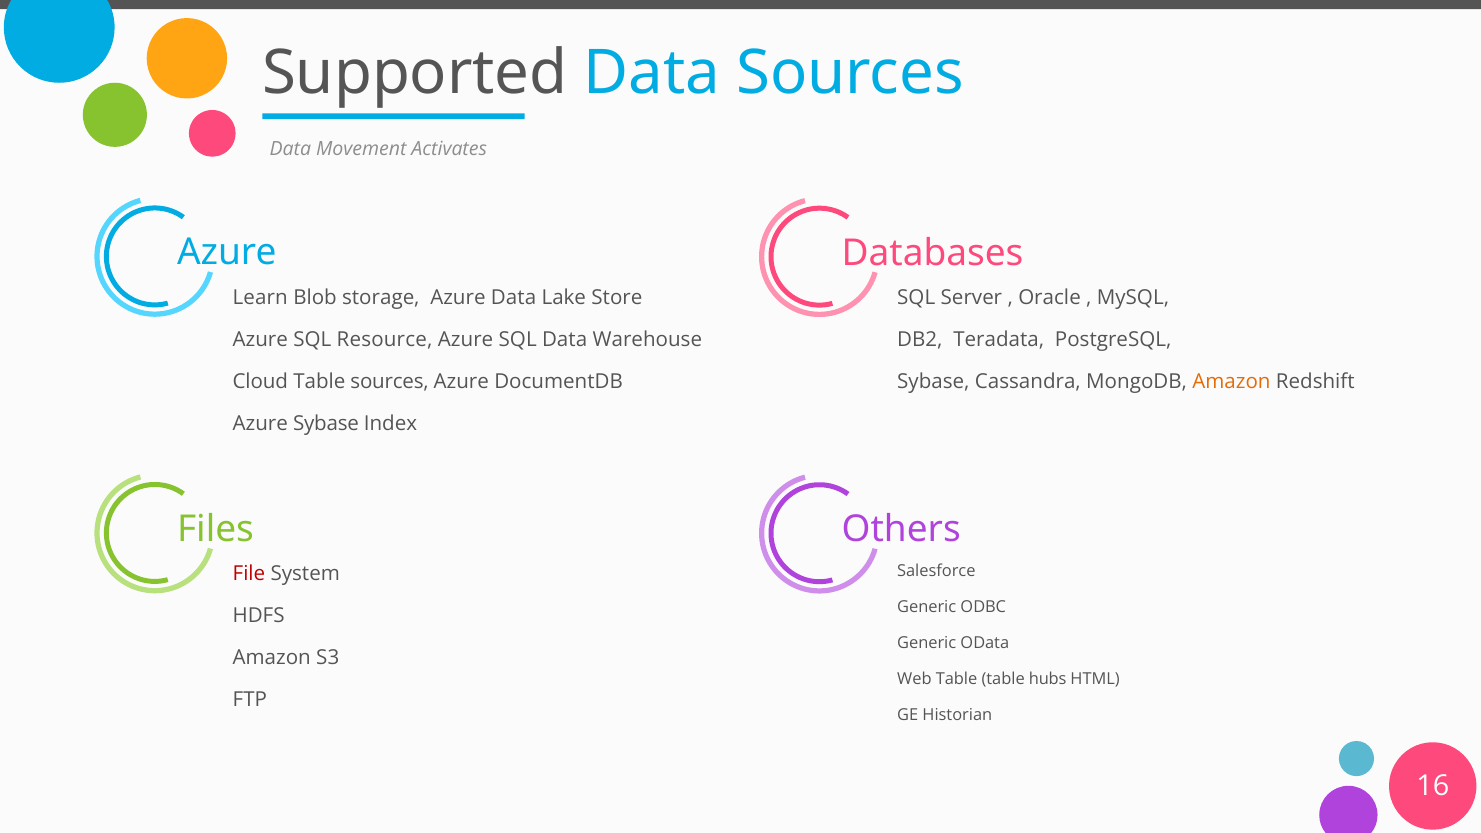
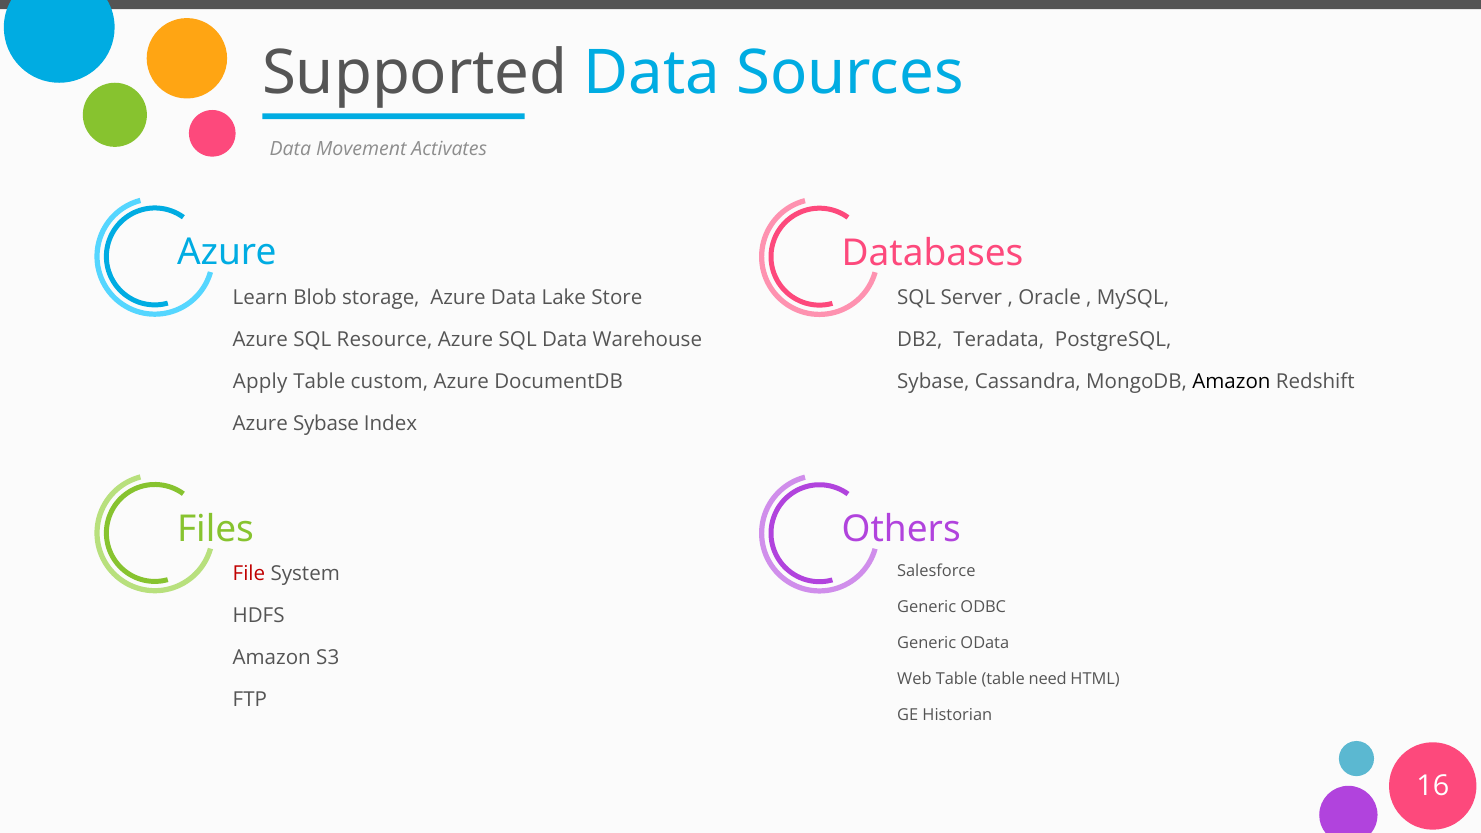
Cloud: Cloud -> Apply
Table sources: sources -> custom
Amazon at (1231, 382) colour: orange -> black
hubs: hubs -> need
